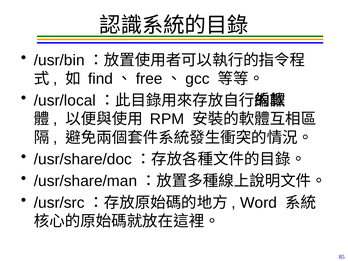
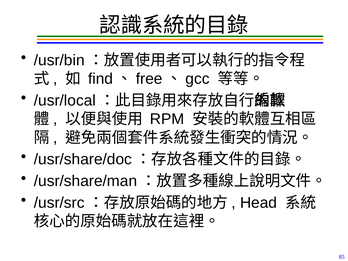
Word: Word -> Head
